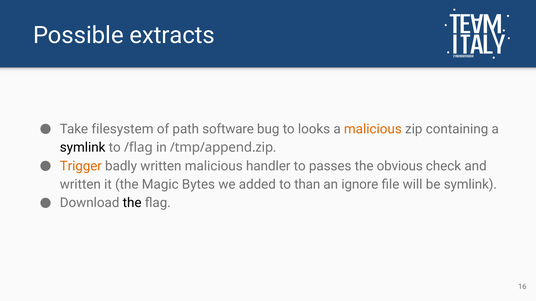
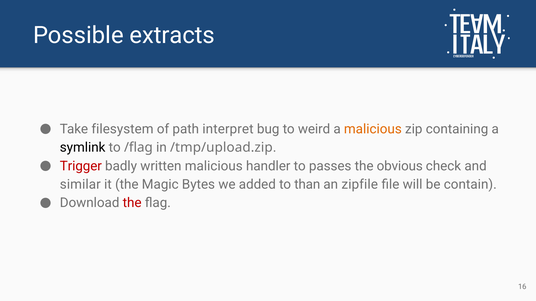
software: software -> interpret
looks: looks -> weird
/tmp/append.zip: /tmp/append.zip -> /tmp/upload.zip
Trigger colour: orange -> red
written at (80, 185): written -> similar
ignore: ignore -> zipfile
be symlink: symlink -> contain
the at (132, 203) colour: black -> red
